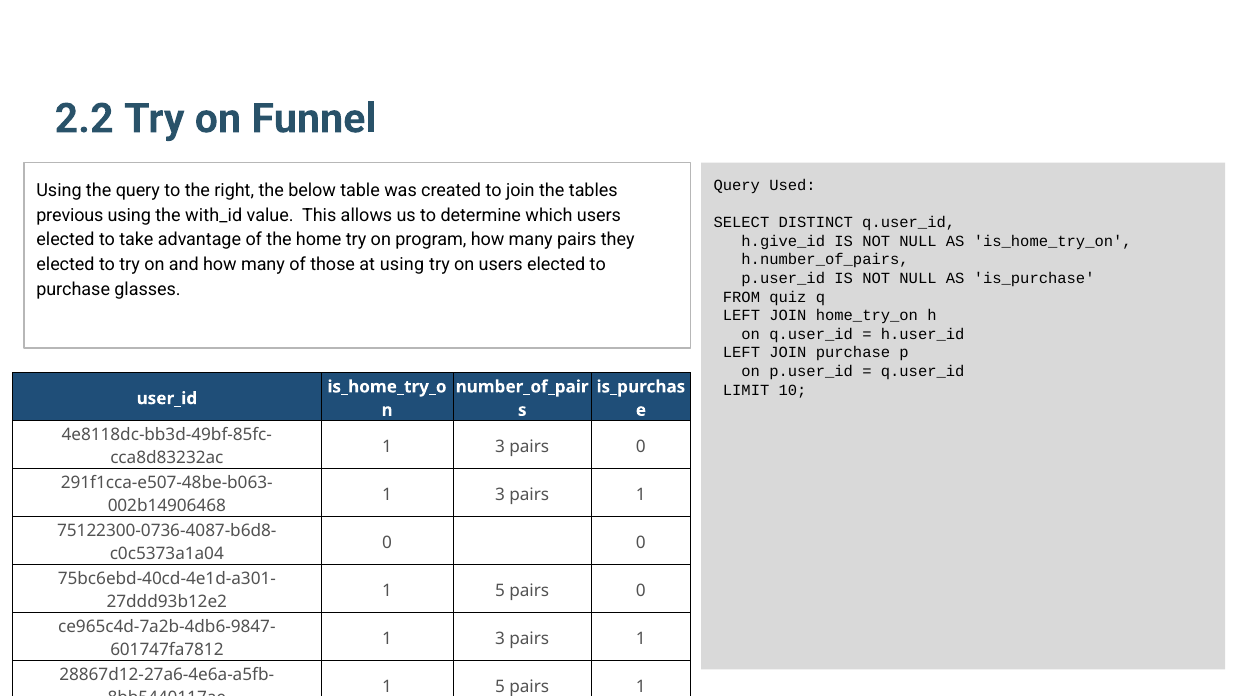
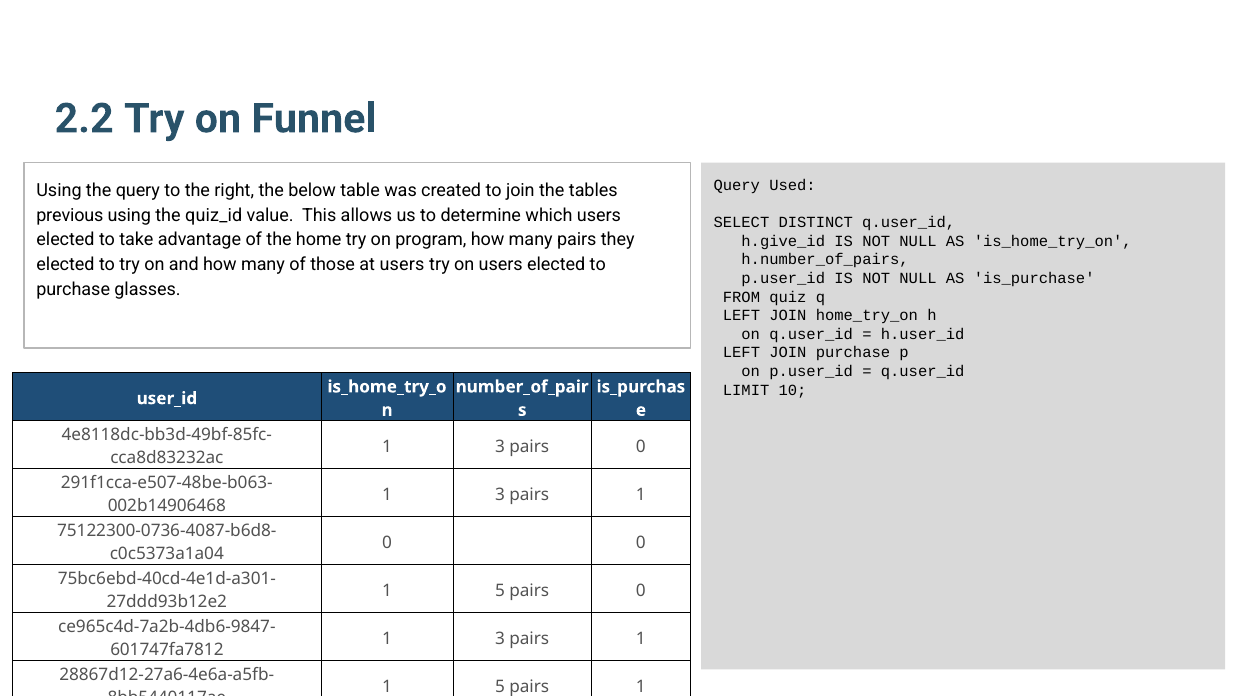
with_id: with_id -> quiz_id
at using: using -> users
